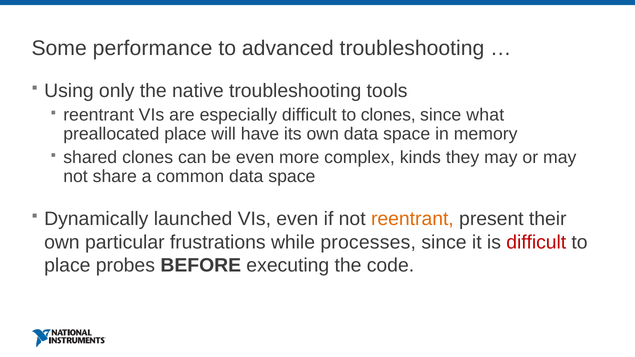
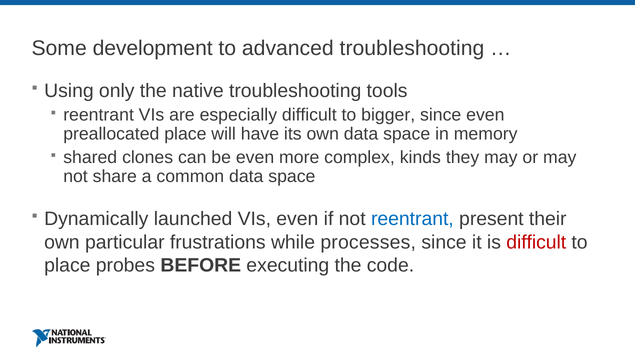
performance: performance -> development
to clones: clones -> bigger
since what: what -> even
reentrant at (412, 219) colour: orange -> blue
